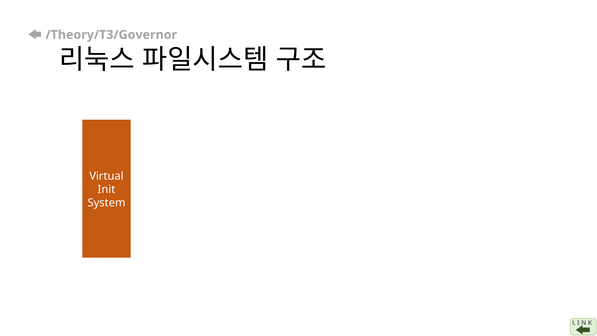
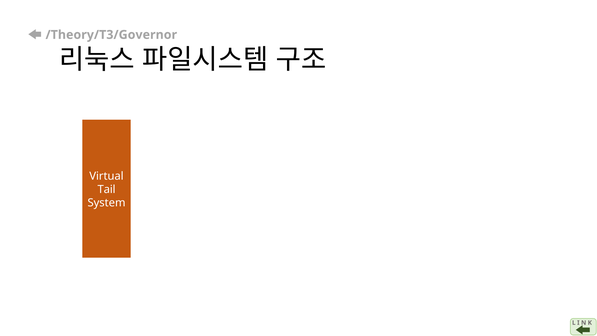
Init: Init -> Tail
